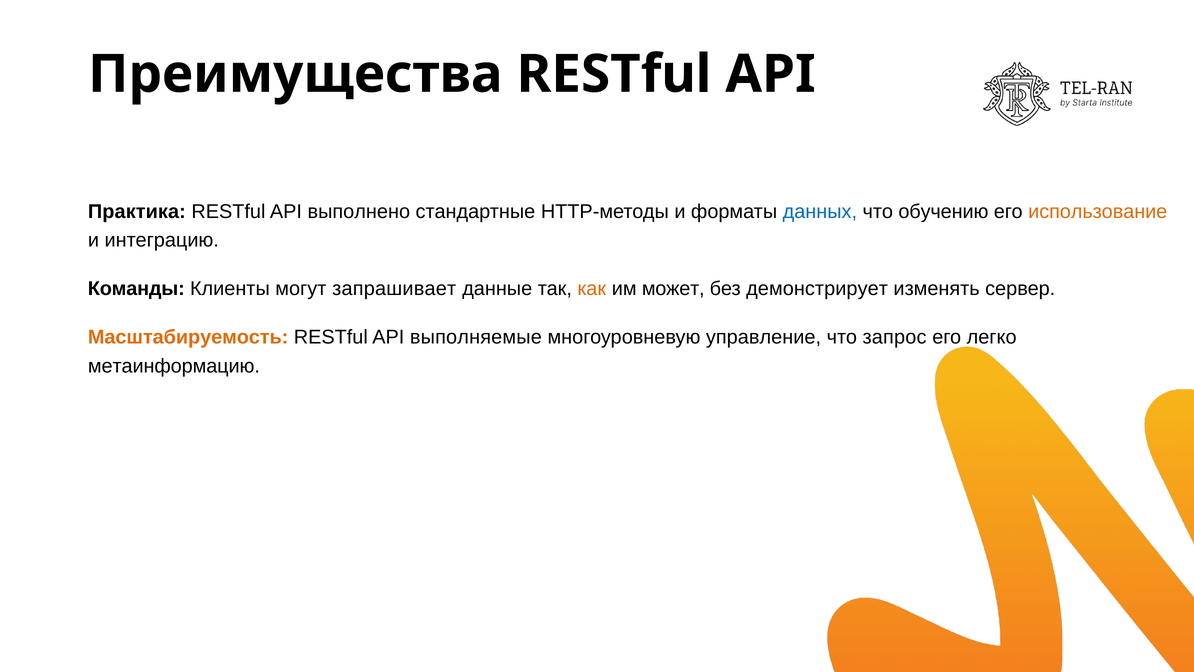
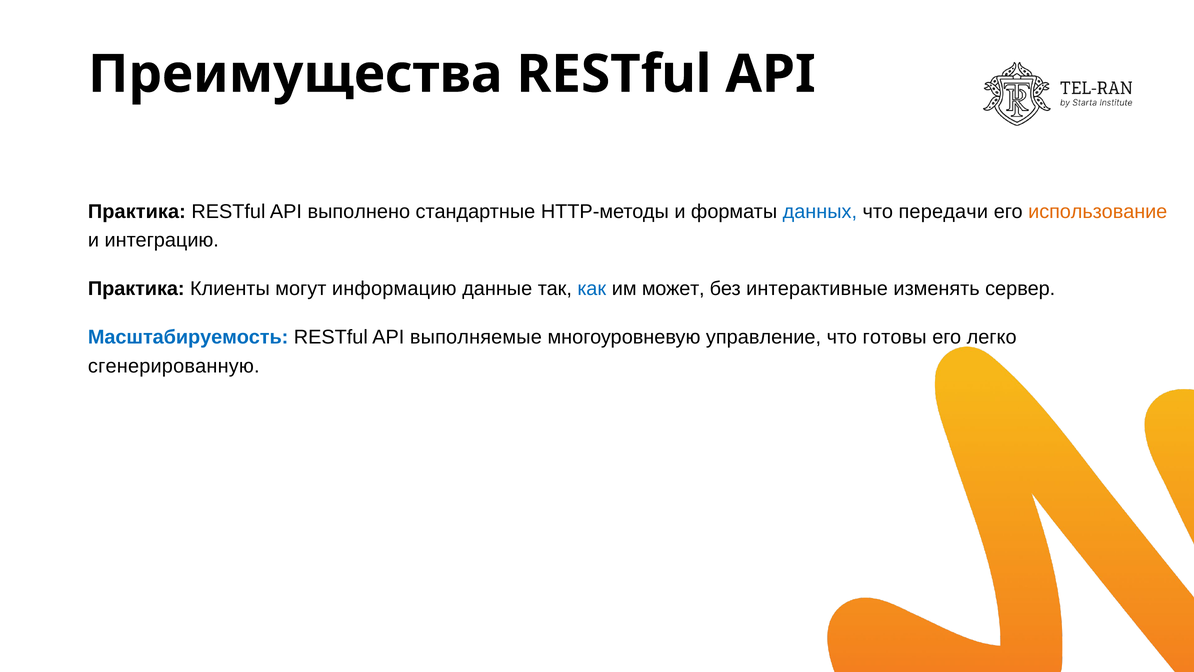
обучению: обучению -> передачи
Команды at (136, 289): Команды -> Практика
запрашивает: запрашивает -> информацию
как colour: orange -> blue
демонстрирует: демонстрирует -> интерактивные
Масштабируемость colour: orange -> blue
запрос: запрос -> готовы
метаинформацию: метаинформацию -> сгенерированную
